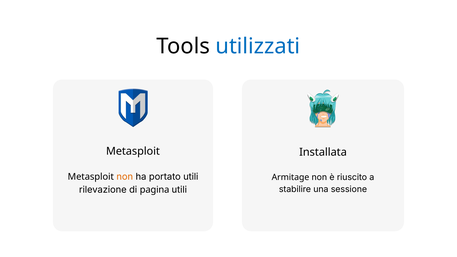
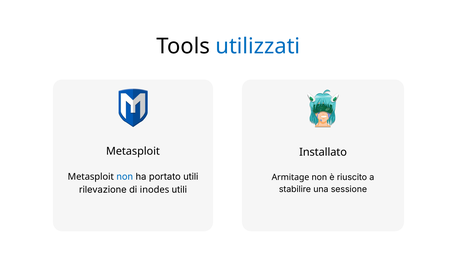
Installata: Installata -> Installato
non at (125, 177) colour: orange -> blue
pagina: pagina -> inodes
